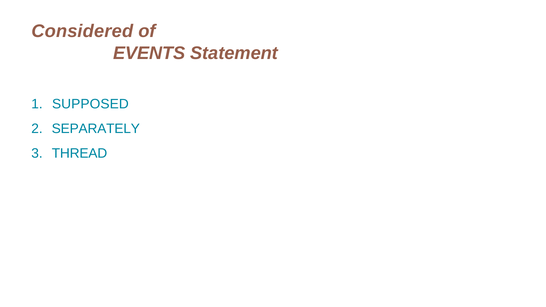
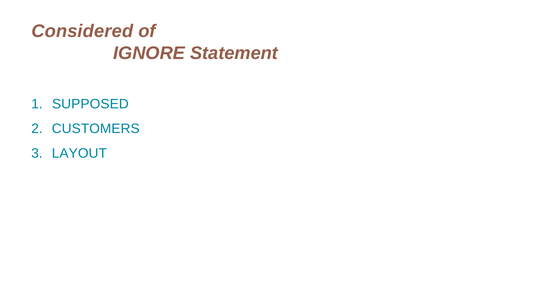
EVENTS: EVENTS -> IGNORE
SEPARATELY: SEPARATELY -> CUSTOMERS
THREAD: THREAD -> LAYOUT
